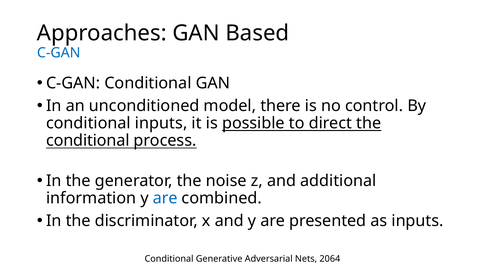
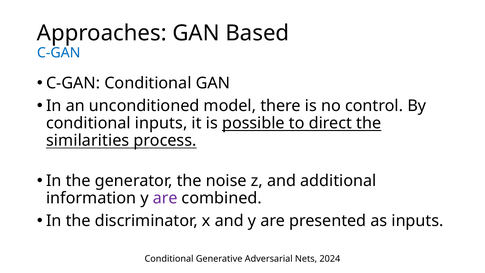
conditional at (88, 141): conditional -> similarities
are at (165, 198) colour: blue -> purple
2064: 2064 -> 2024
